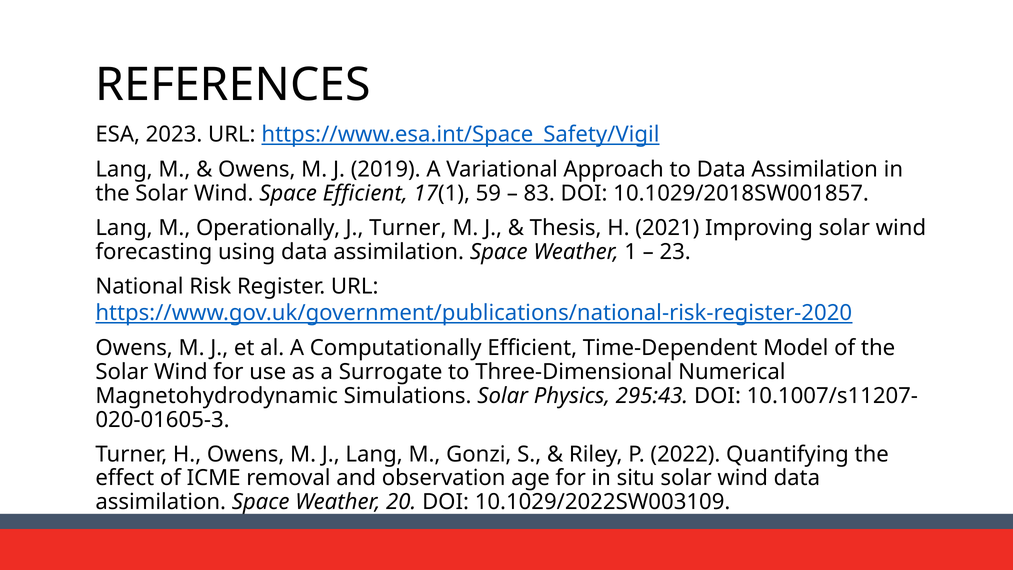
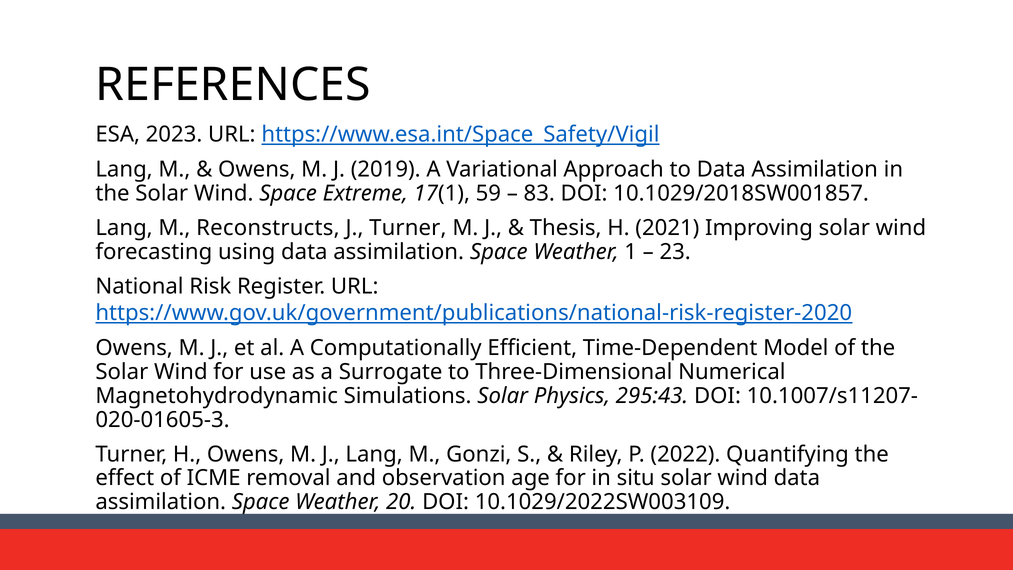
Space Efficient: Efficient -> Extreme
Operationally: Operationally -> Reconstructs
